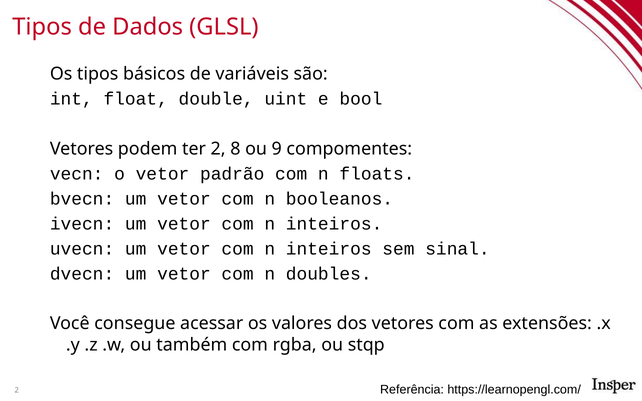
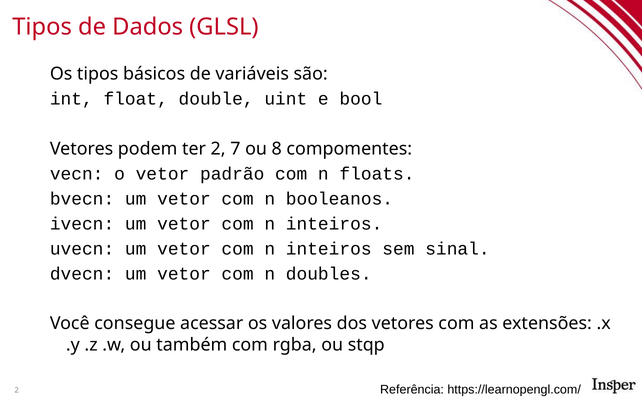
8: 8 -> 7
9: 9 -> 8
